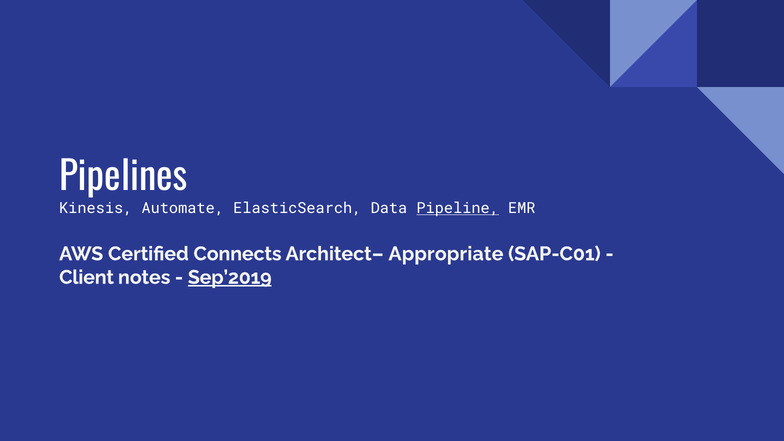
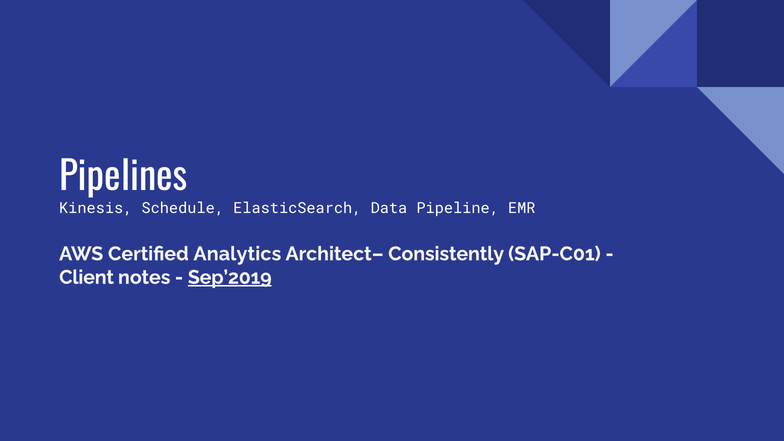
Automate: Automate -> Schedule
Pipeline underline: present -> none
Connects: Connects -> Analytics
Appropriate: Appropriate -> Consistently
